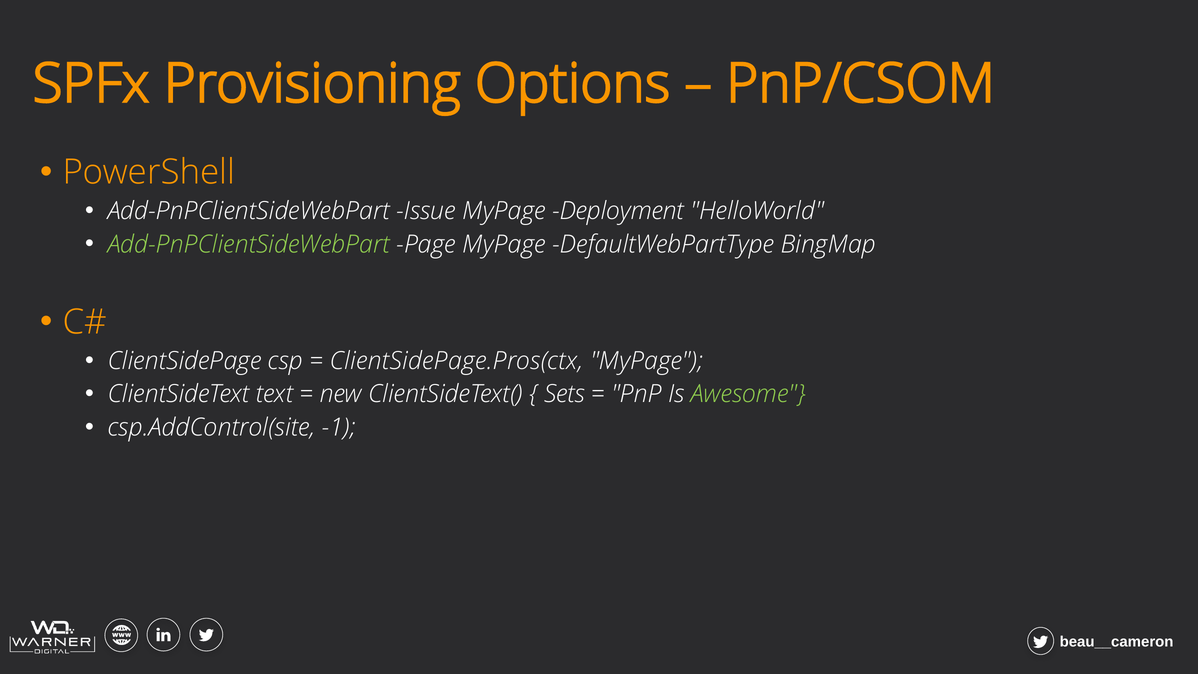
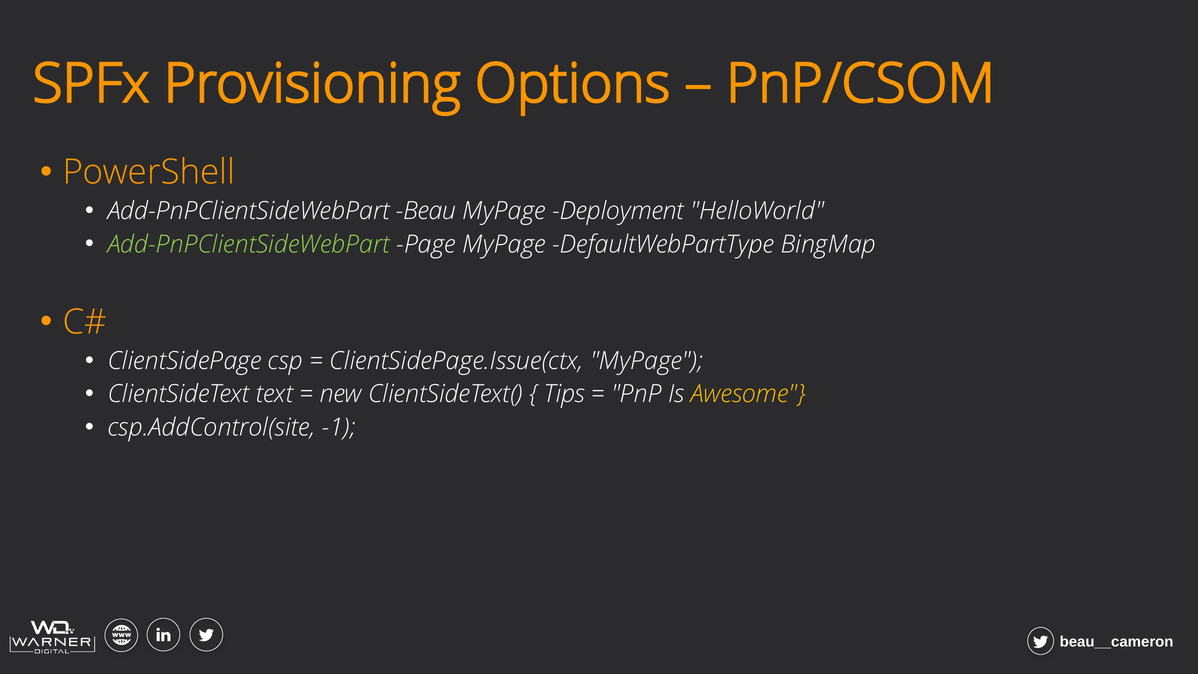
Issue: Issue -> Beau
ClientSidePage.Pros(ctx: ClientSidePage.Pros(ctx -> ClientSidePage.Issue(ctx
Sets: Sets -> Tips
Awesome colour: light green -> yellow
